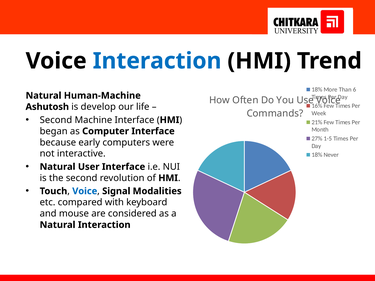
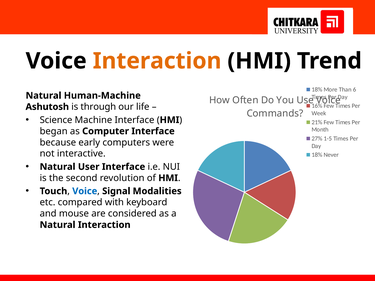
Interaction at (157, 61) colour: blue -> orange
develop: develop -> through
Second at (56, 120): Second -> Science
